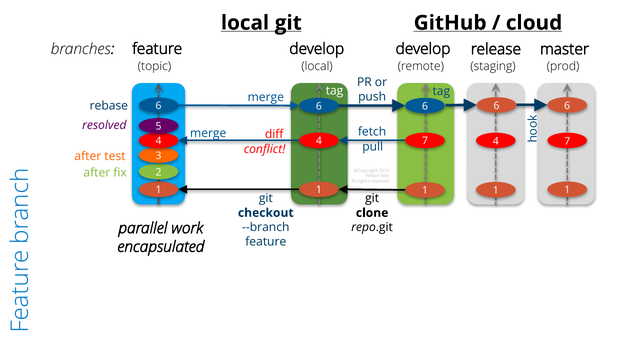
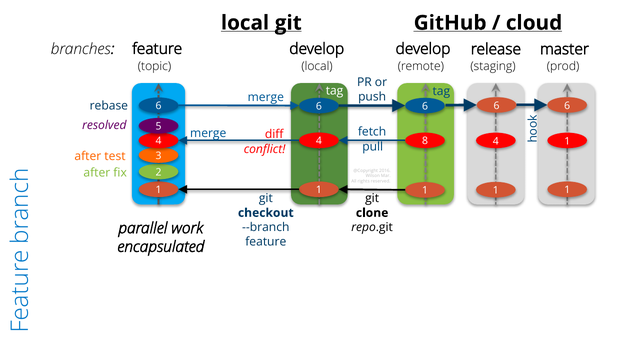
7 at (425, 141): 7 -> 8
7 at (567, 141): 7 -> 1
